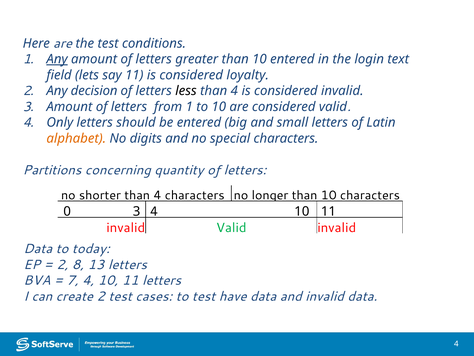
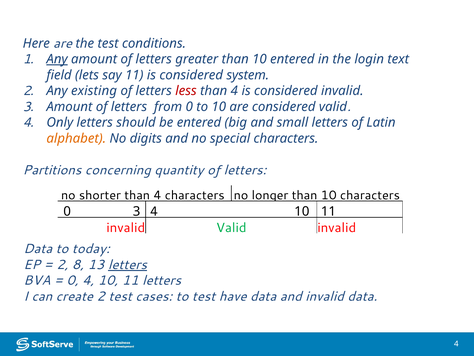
loyalty: loyalty -> system
decision: decision -> existing
less colour: black -> red
from 1: 1 -> 0
letters at (128, 264) underline: none -> present
7 at (73, 280): 7 -> 0
